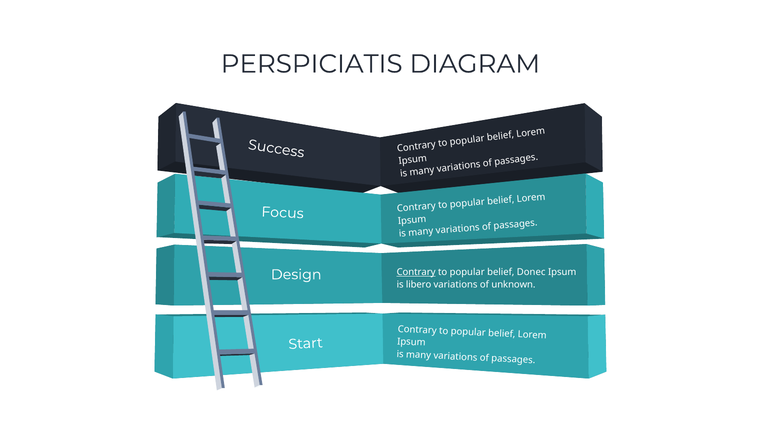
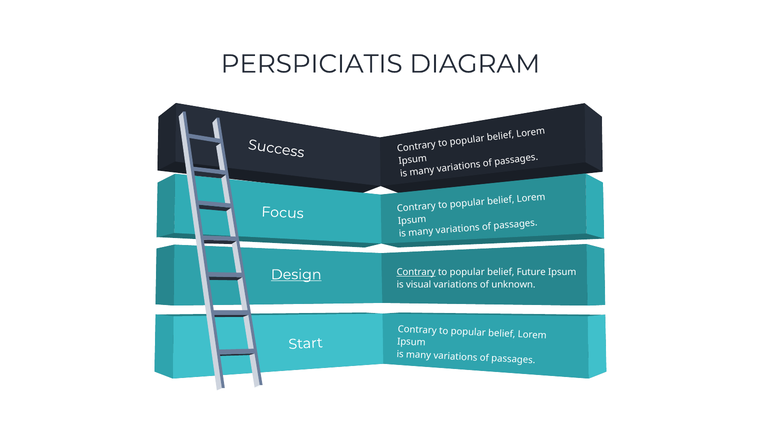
Donec: Donec -> Future
Design underline: none -> present
libero: libero -> visual
